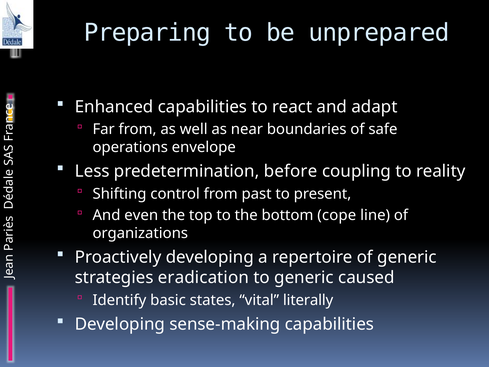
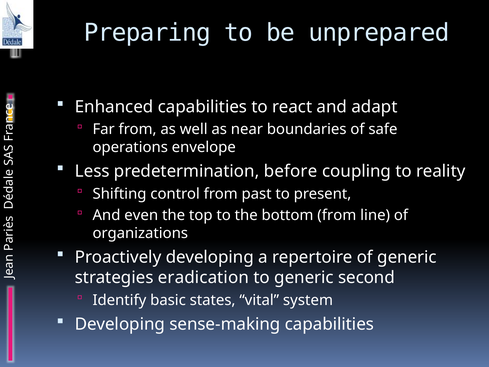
bottom cope: cope -> from
caused: caused -> second
literally: literally -> system
